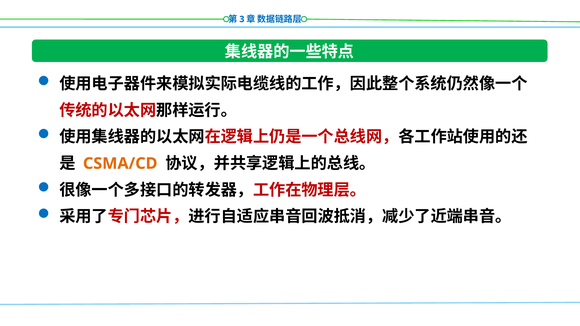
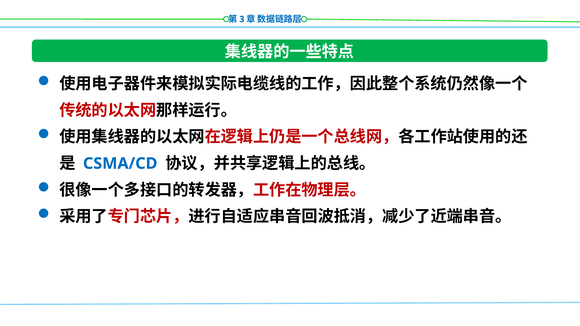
CSMA/CD colour: orange -> blue
